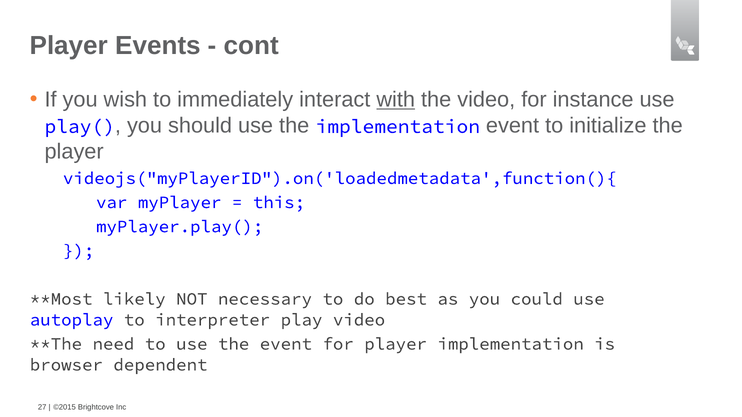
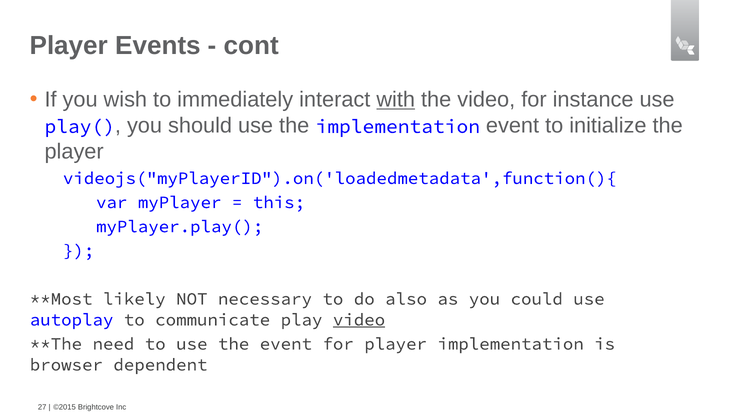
best: best -> also
interpreter: interpreter -> communicate
video at (359, 320) underline: none -> present
